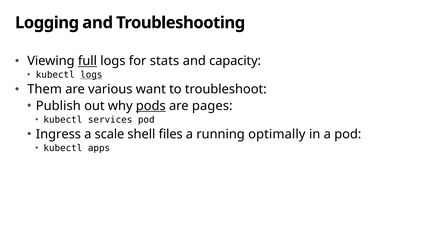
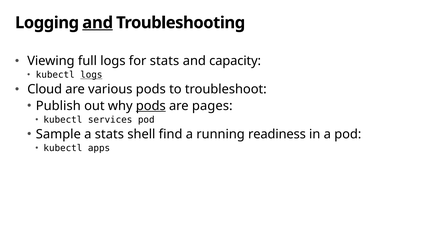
and at (98, 23) underline: none -> present
full underline: present -> none
Them: Them -> Cloud
various want: want -> pods
Ingress: Ingress -> Sample
a scale: scale -> stats
files: files -> find
optimally: optimally -> readiness
